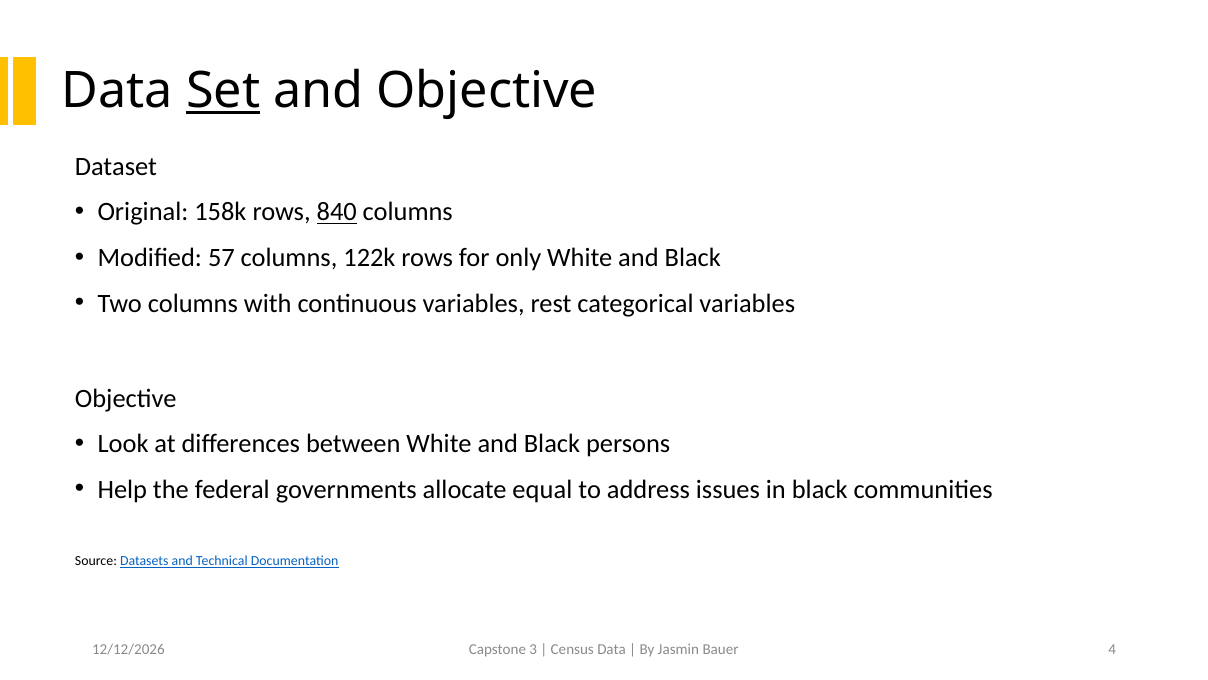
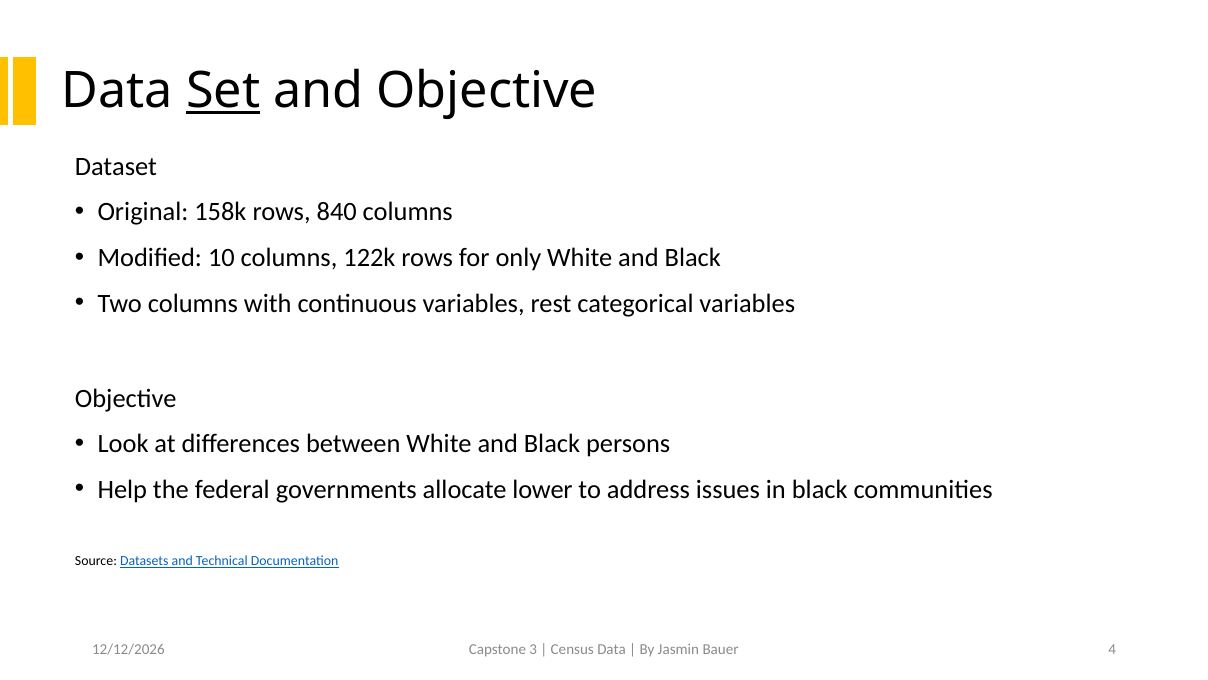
840 underline: present -> none
57: 57 -> 10
equal: equal -> lower
